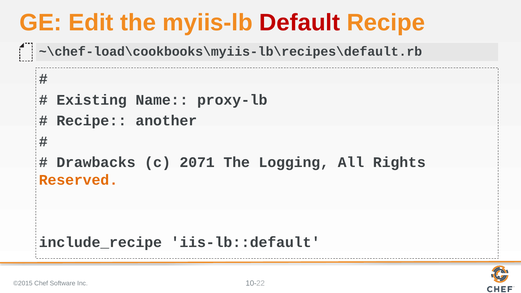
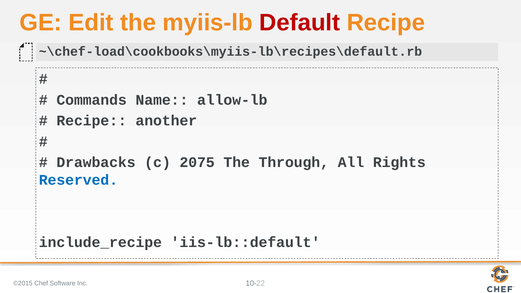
Existing: Existing -> Commands
proxy-lb: proxy-lb -> allow-lb
2071: 2071 -> 2075
Logging: Logging -> Through
Reserved colour: orange -> blue
